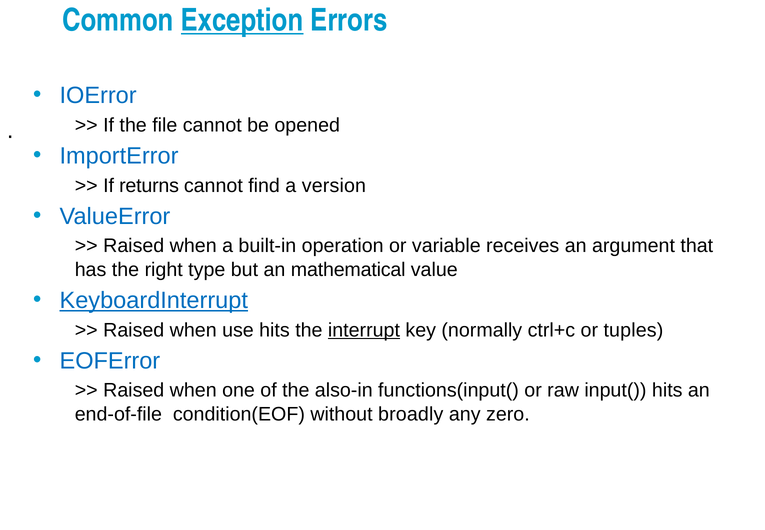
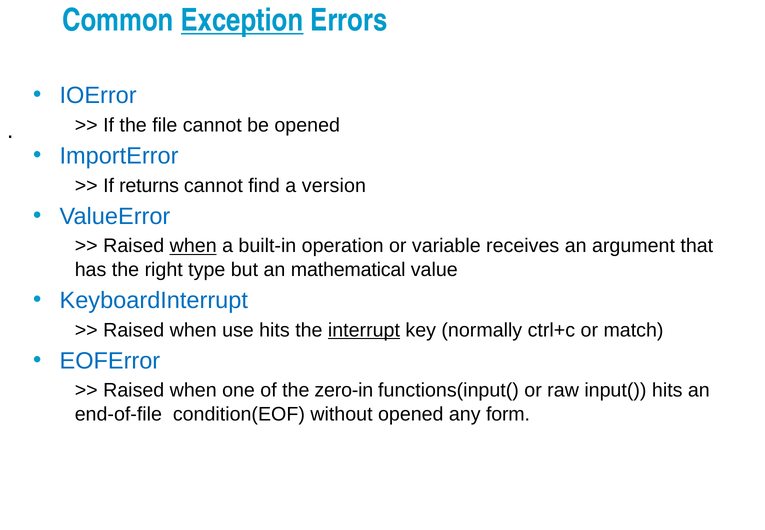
when at (193, 246) underline: none -> present
KeyboardInterrupt underline: present -> none
tuples: tuples -> match
also-in: also-in -> zero-in
without broadly: broadly -> opened
zero: zero -> form
